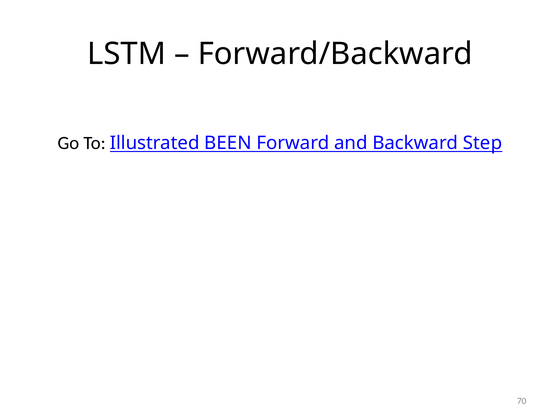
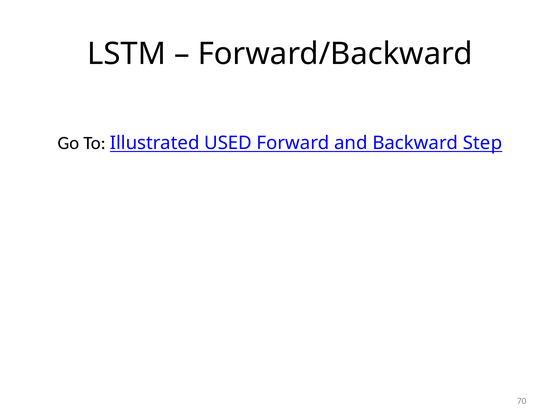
BEEN: BEEN -> USED
